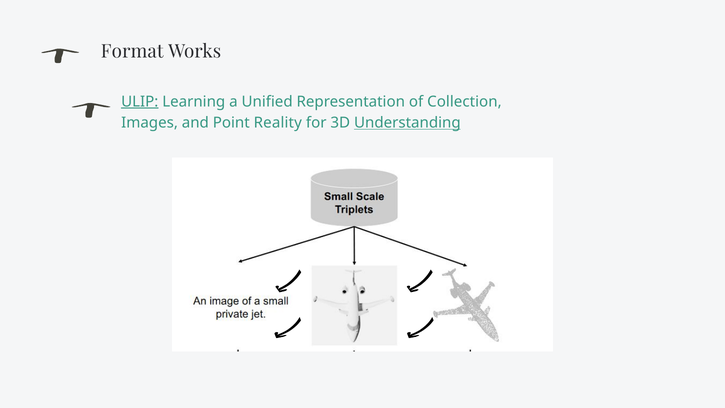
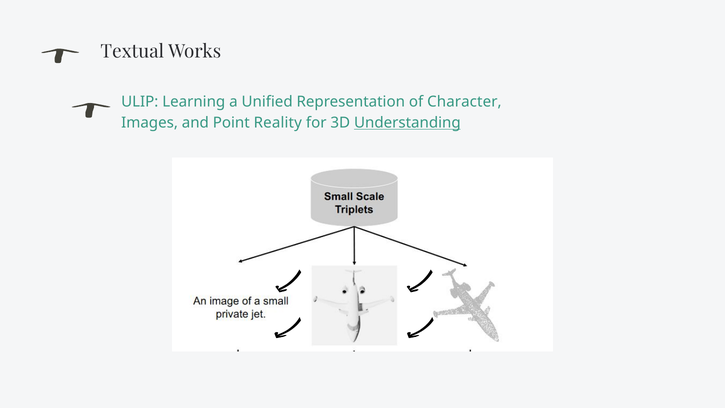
Format: Format -> Textual
ULIP underline: present -> none
Collection: Collection -> Character
